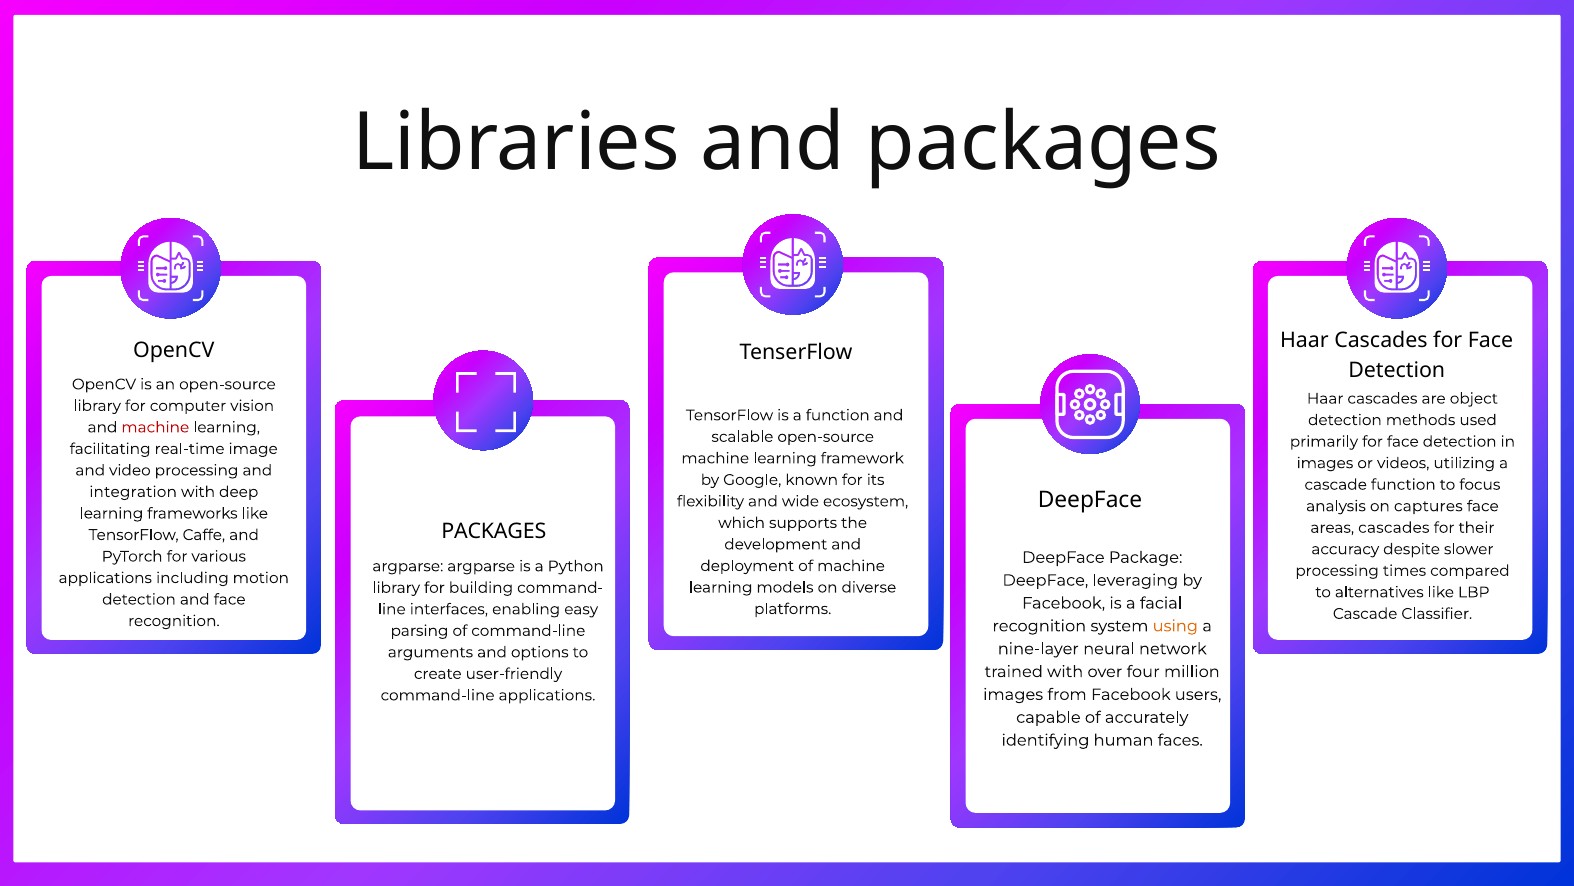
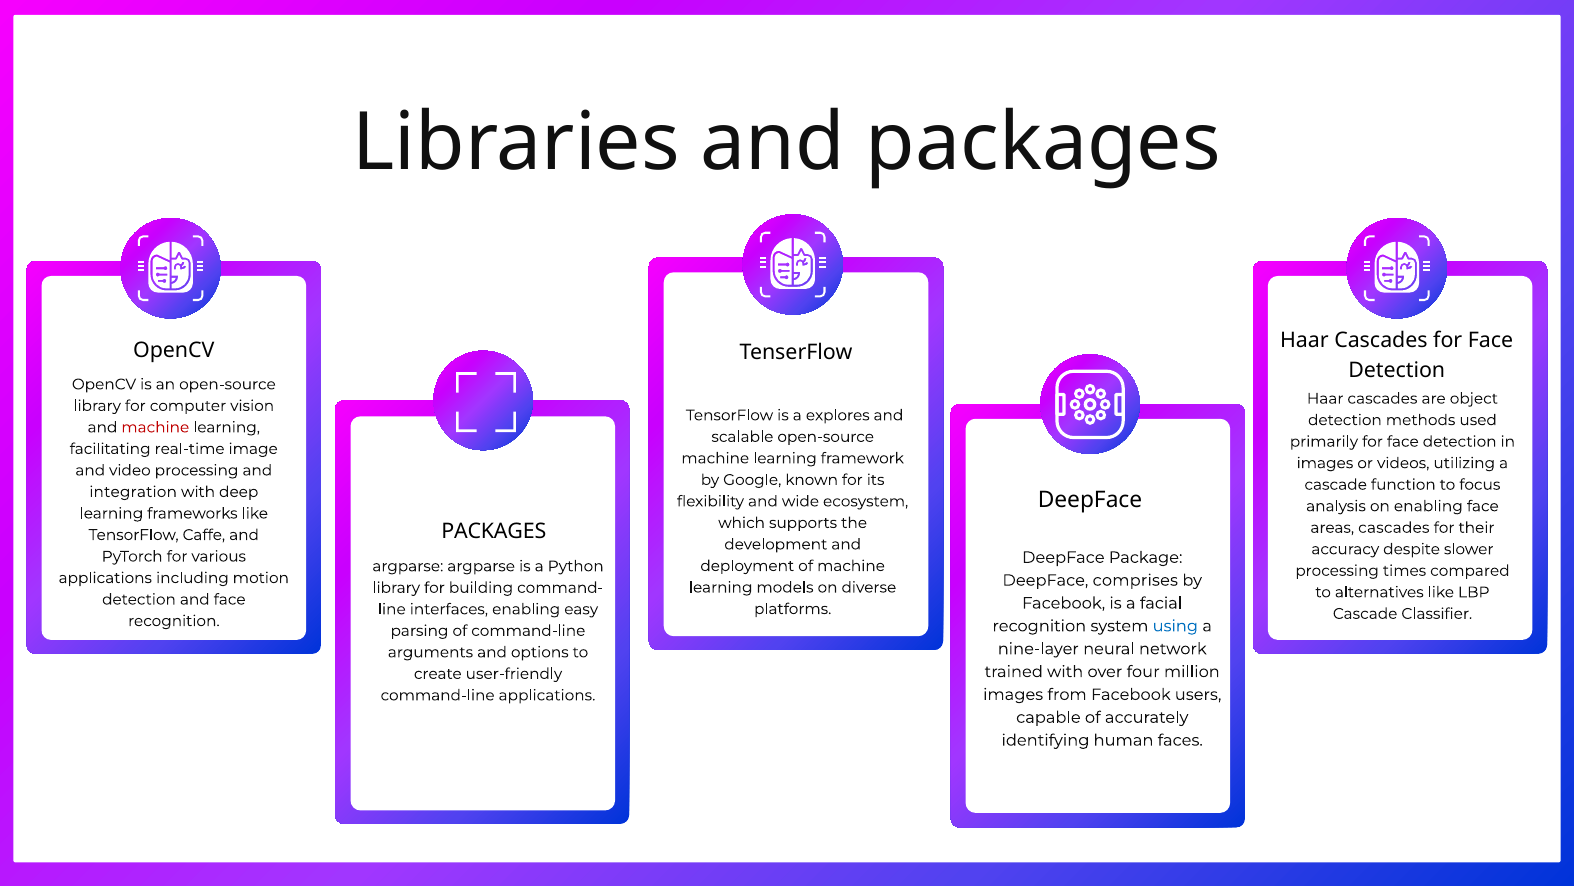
a function: function -> explores
on captures: captures -> enabling
leveraging: leveraging -> comprises
using colour: orange -> blue
